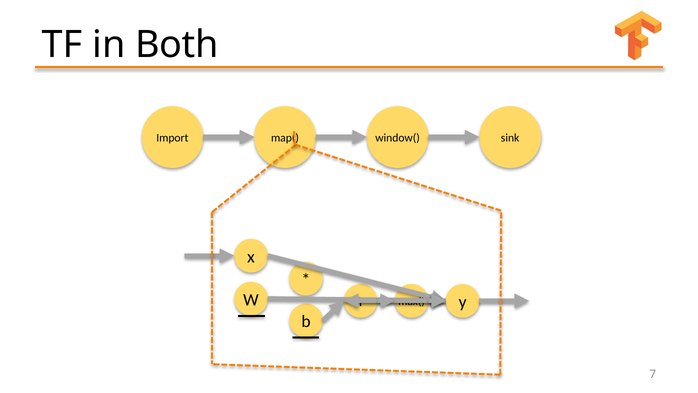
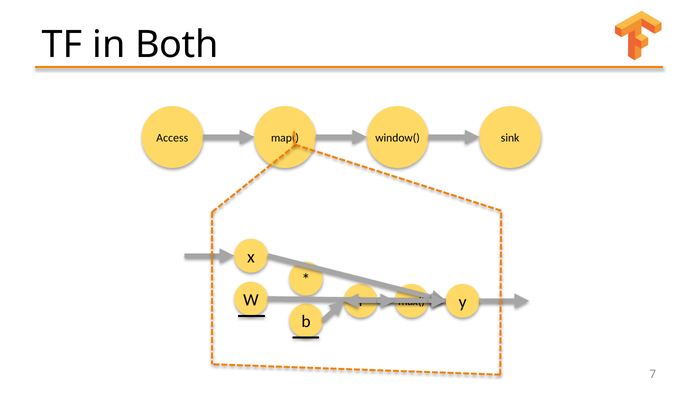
Import: Import -> Access
